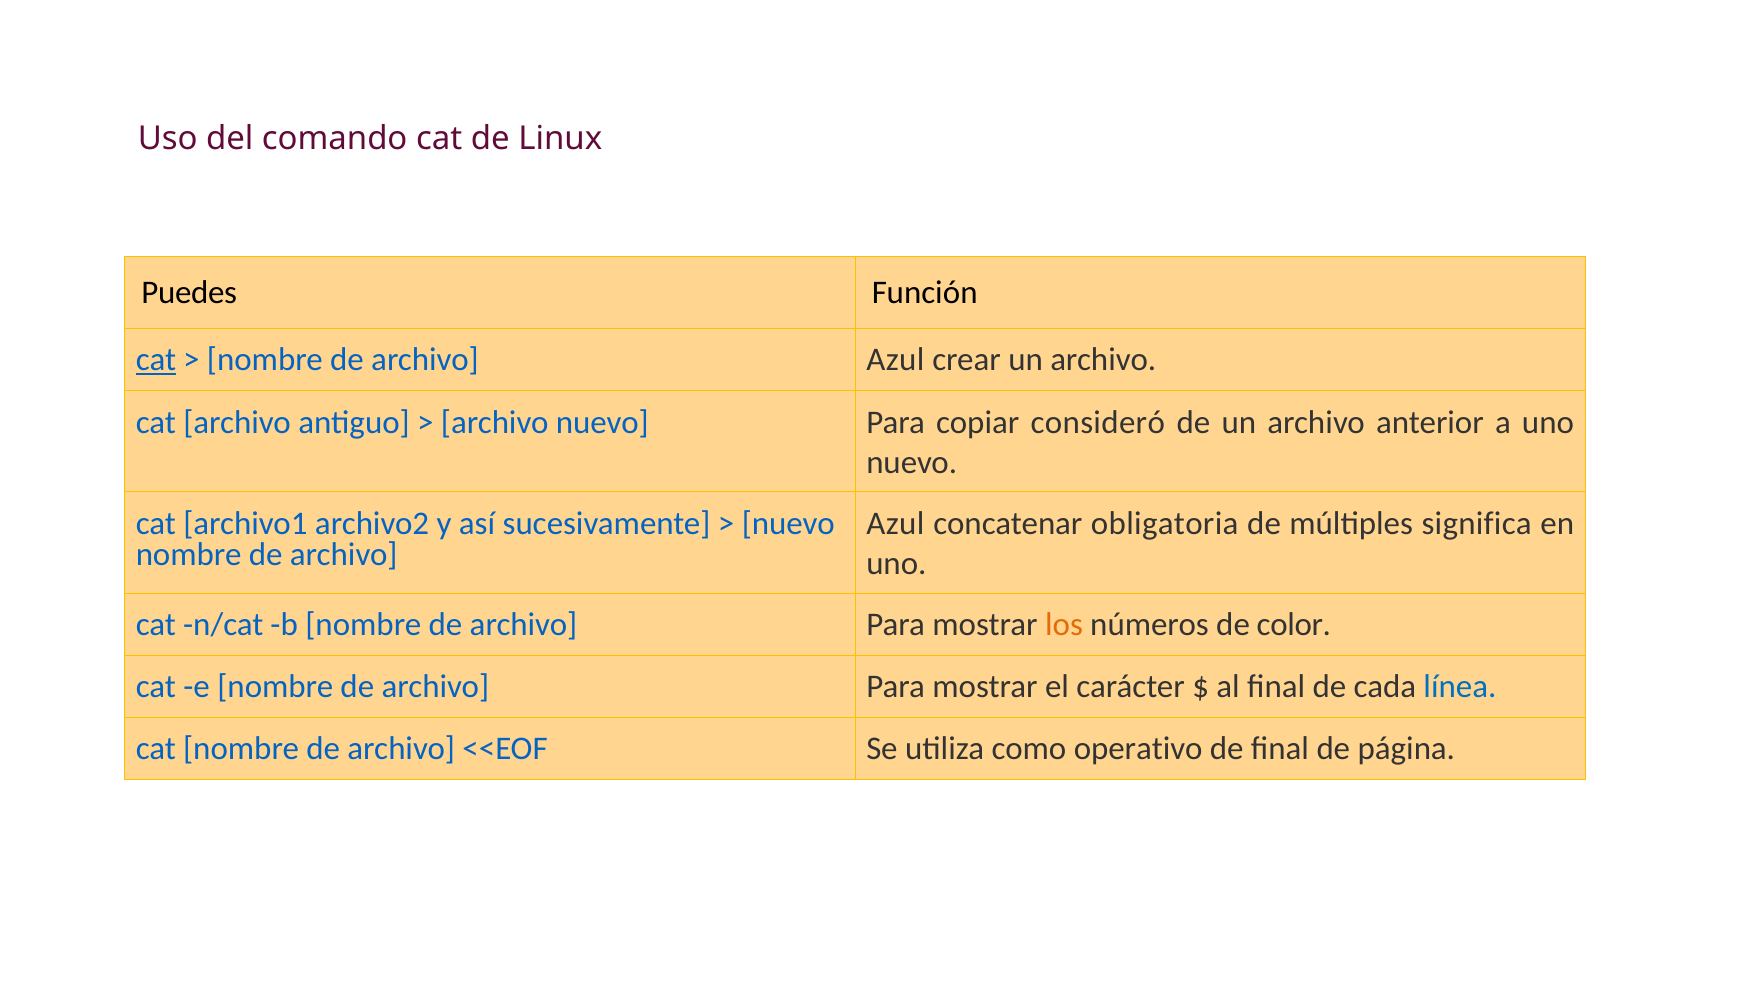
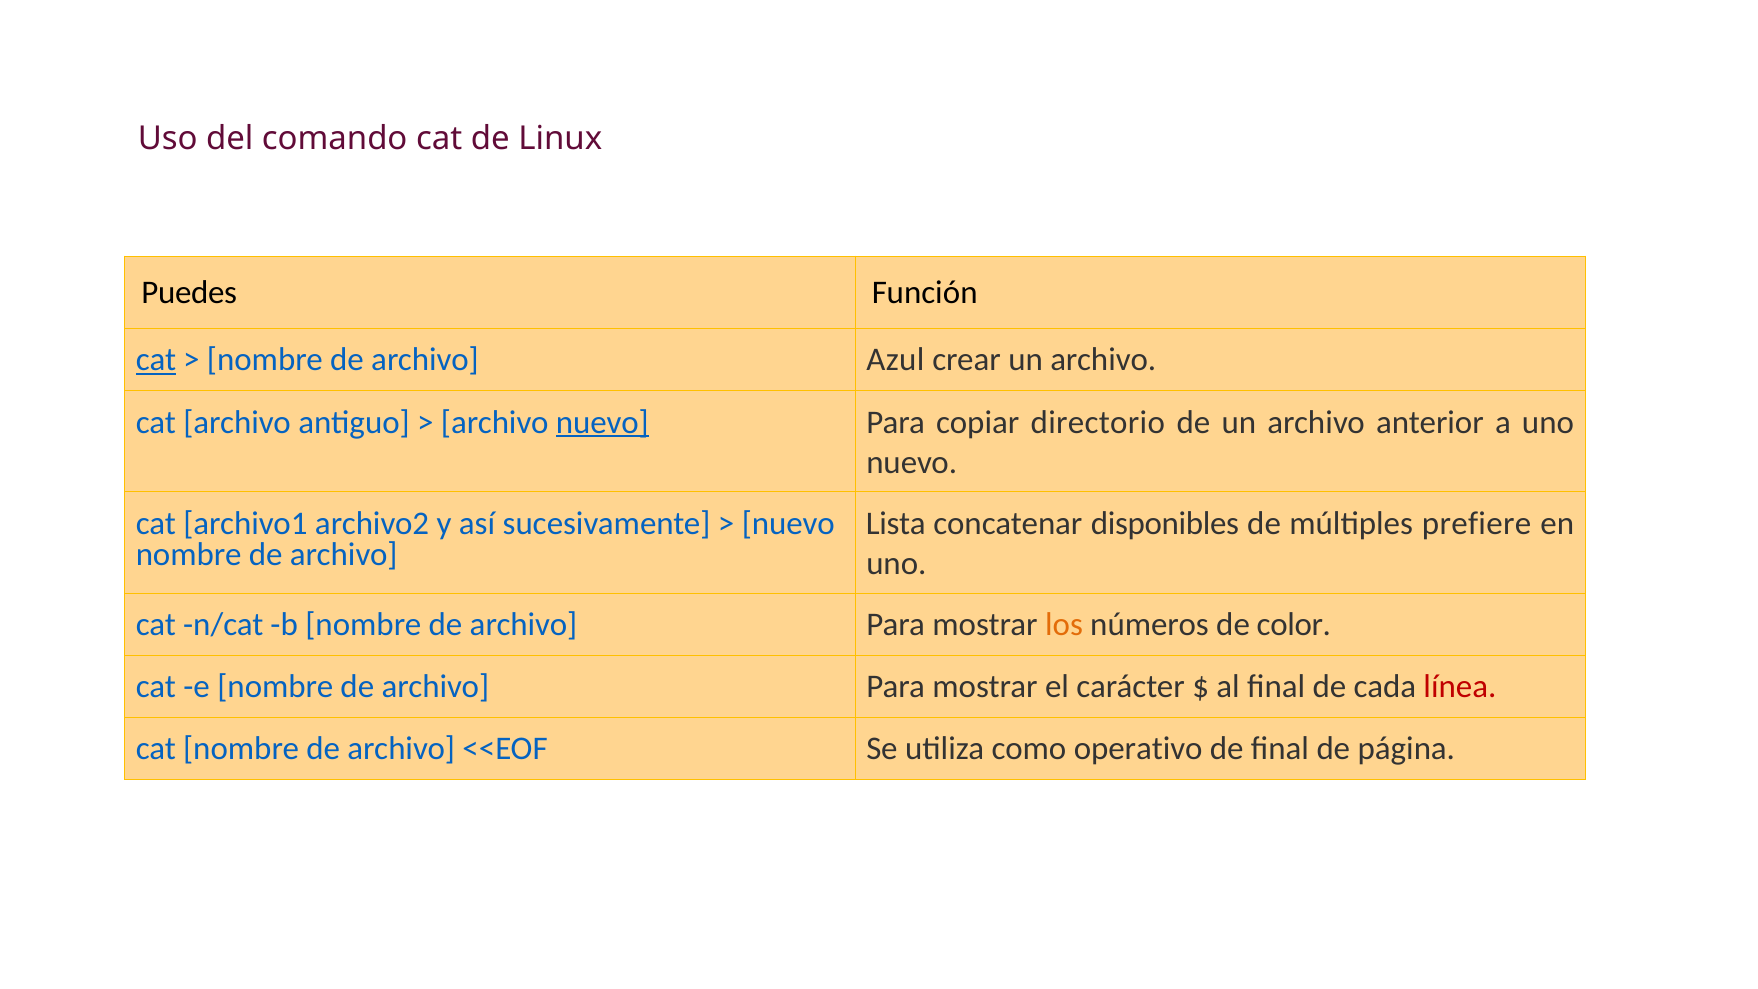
nuevo at (602, 422) underline: none -> present
consideró: consideró -> directorio
Azul at (895, 523): Azul -> Lista
obligatoria: obligatoria -> disponibles
significa: significa -> prefiere
línea colour: blue -> red
